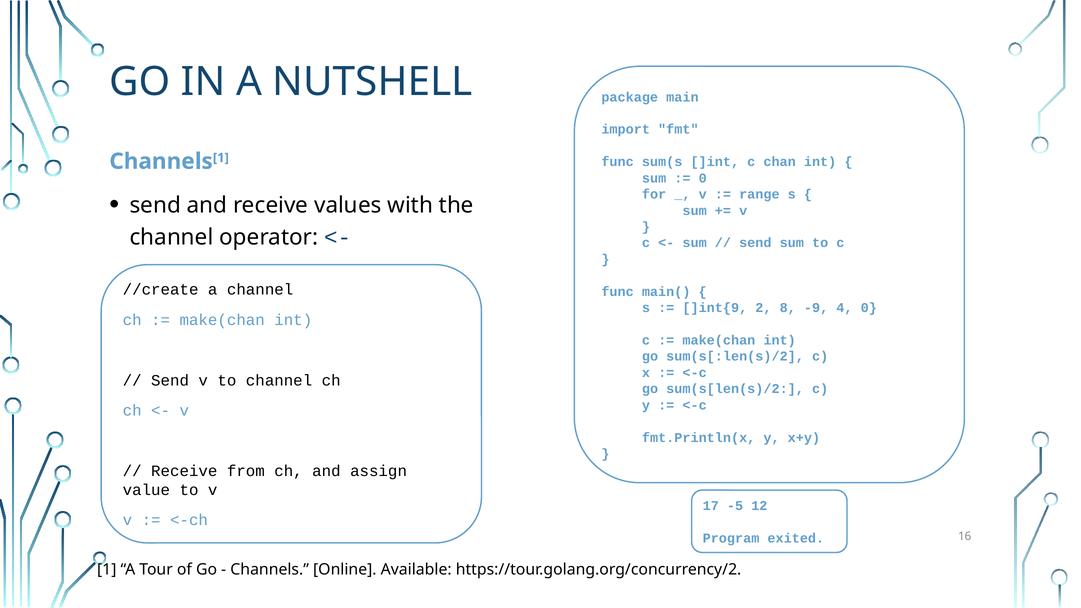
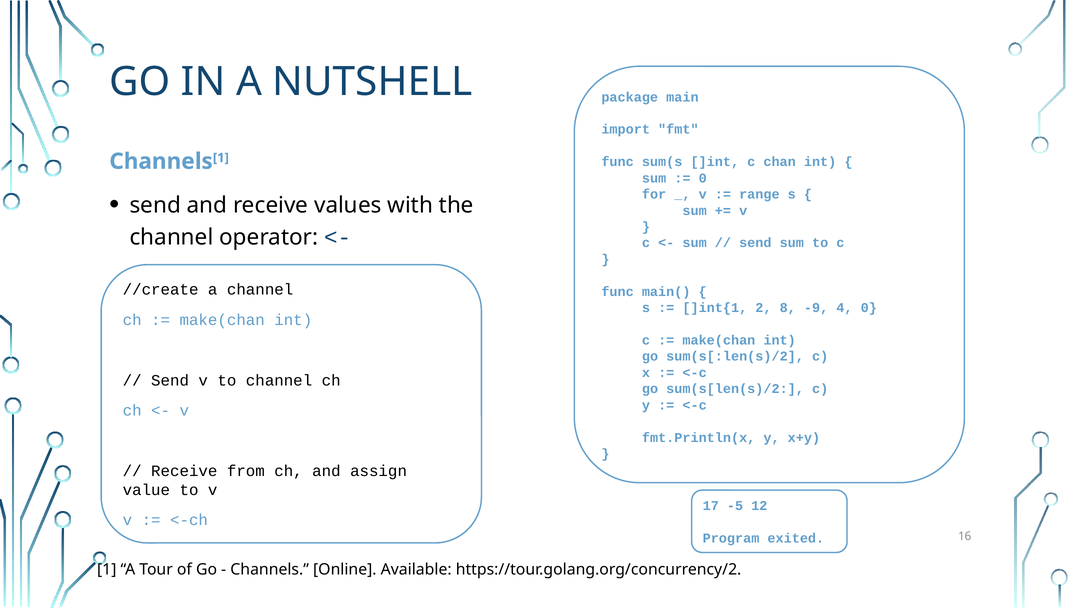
]int{9: ]int{9 -> ]int{1
